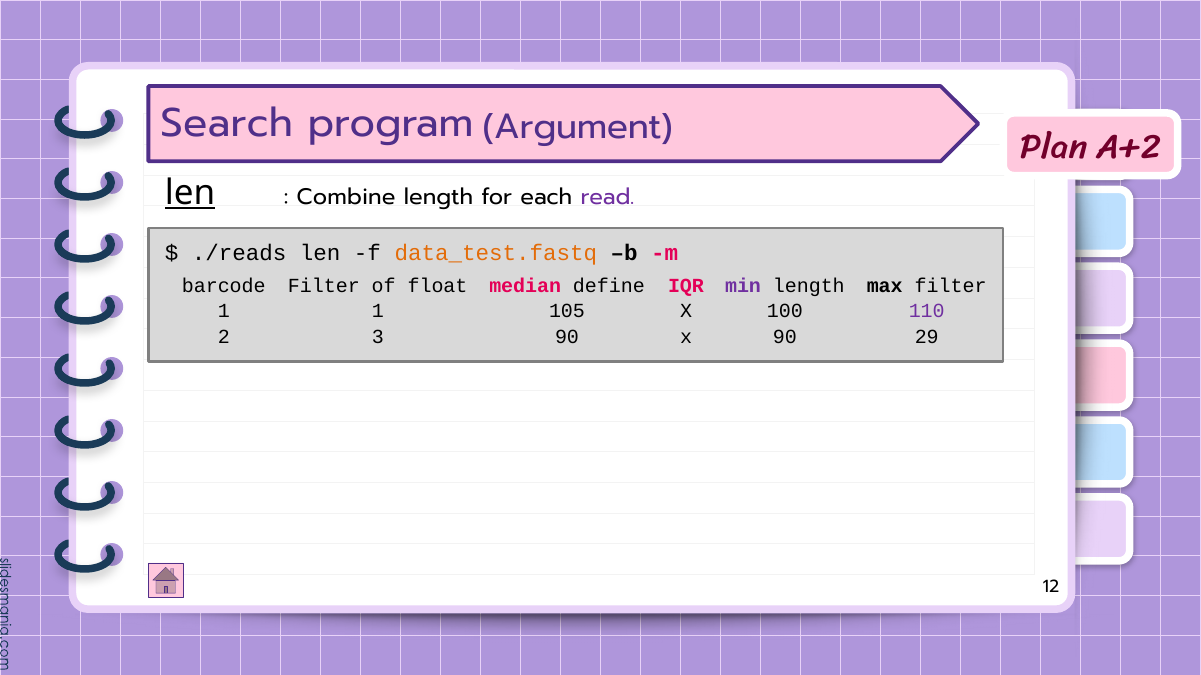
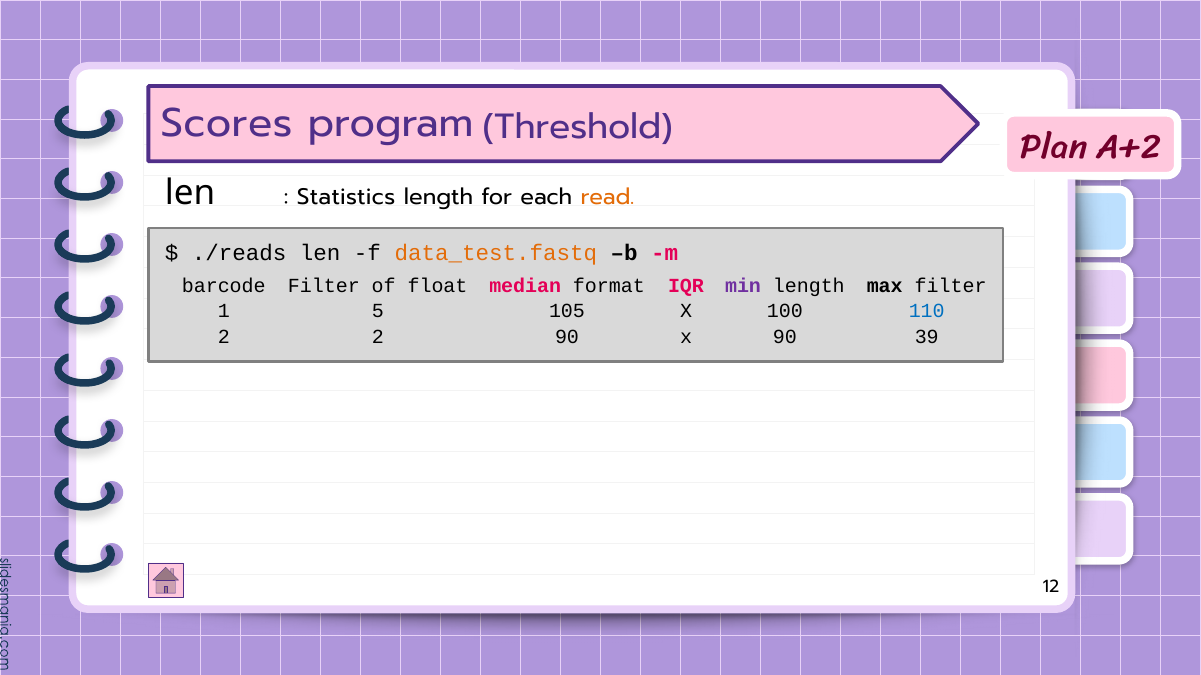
Search: Search -> Scores
Argument: Argument -> Threshold
len at (190, 193) underline: present -> none
Combine: Combine -> Statistics
read colour: purple -> orange
define: define -> format
1 1: 1 -> 5
110 colour: purple -> blue
2 3: 3 -> 2
29: 29 -> 39
